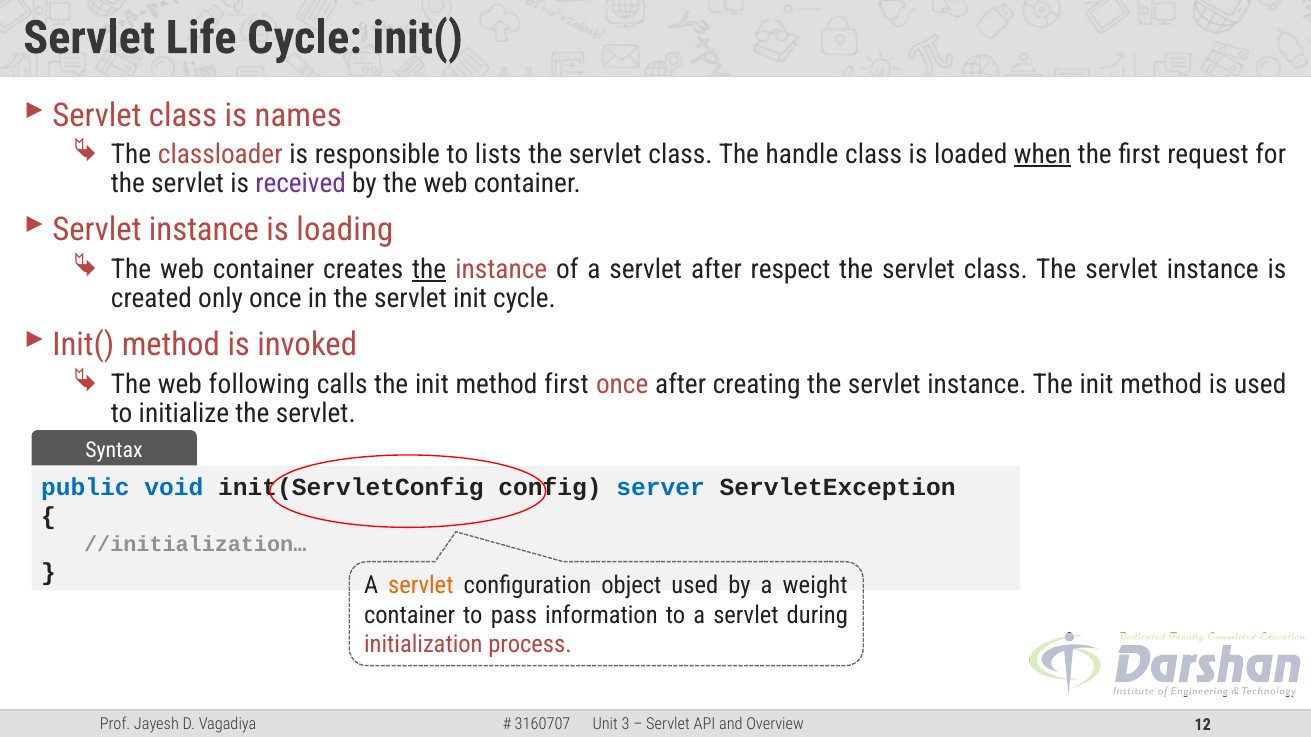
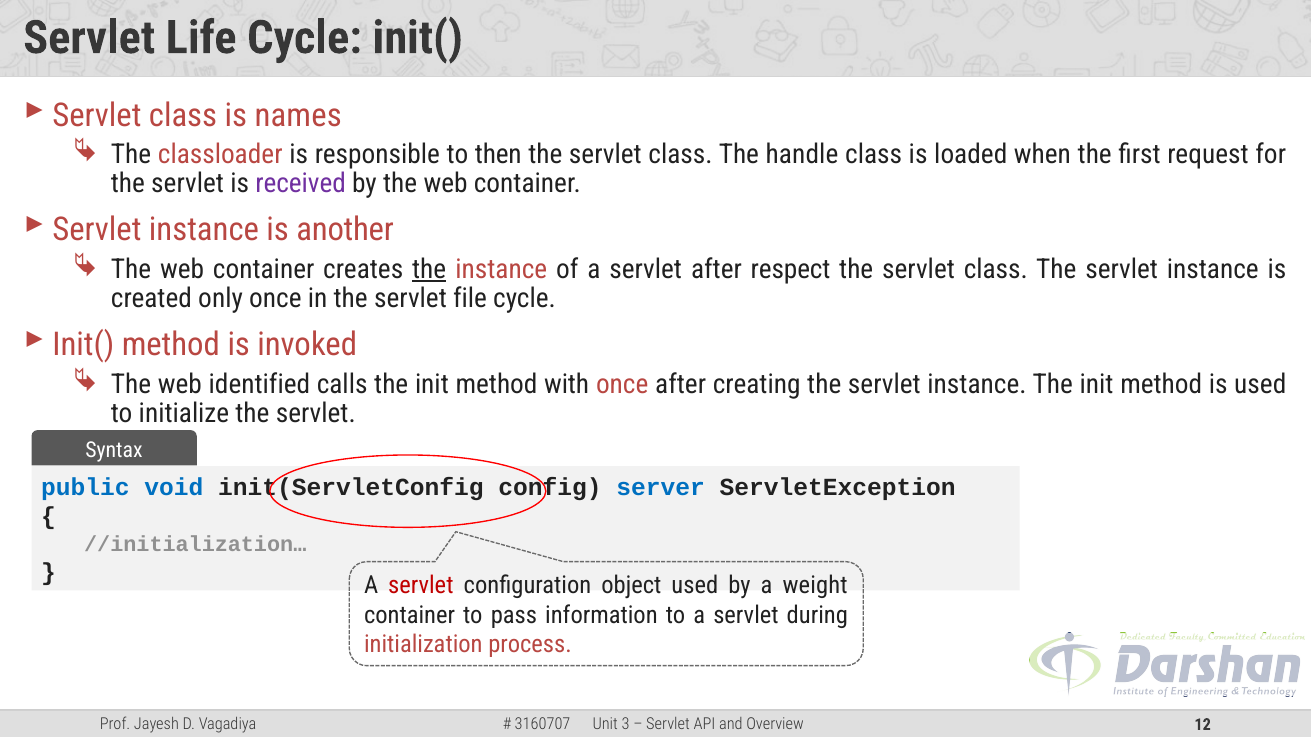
lists: lists -> then
when underline: present -> none
loading: loading -> another
servlet init: init -> file
following: following -> identified
method first: first -> with
servlet at (421, 586) colour: orange -> red
